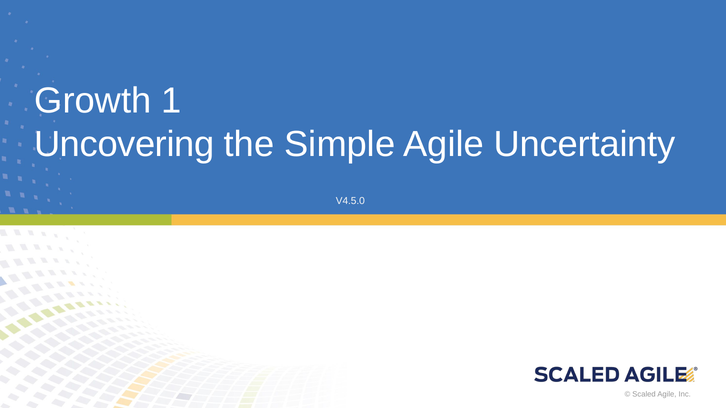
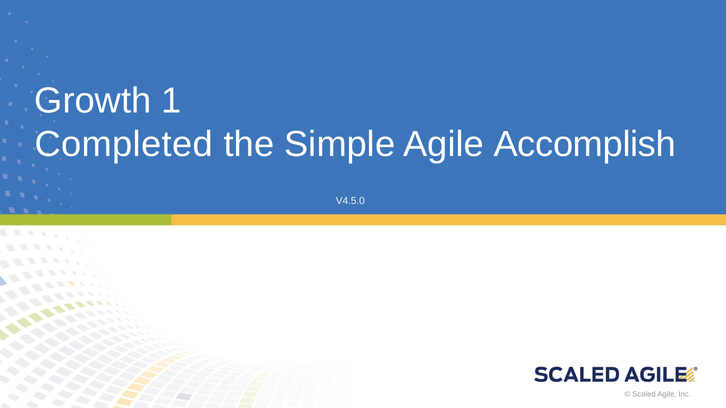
Uncovering: Uncovering -> Completed
Uncertainty: Uncertainty -> Accomplish
